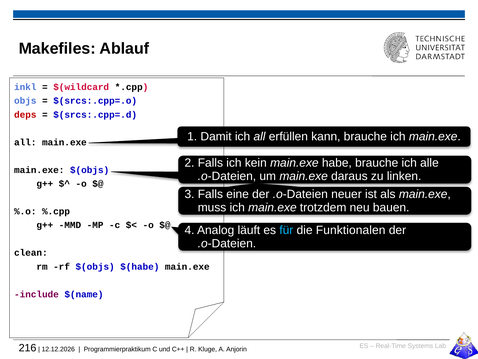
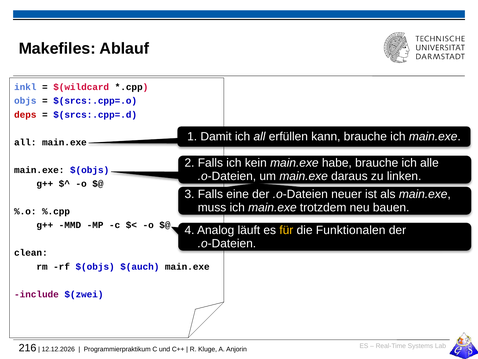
für colour: light blue -> yellow
$(habe: $(habe -> $(auch
$(name: $(name -> $(zwei
